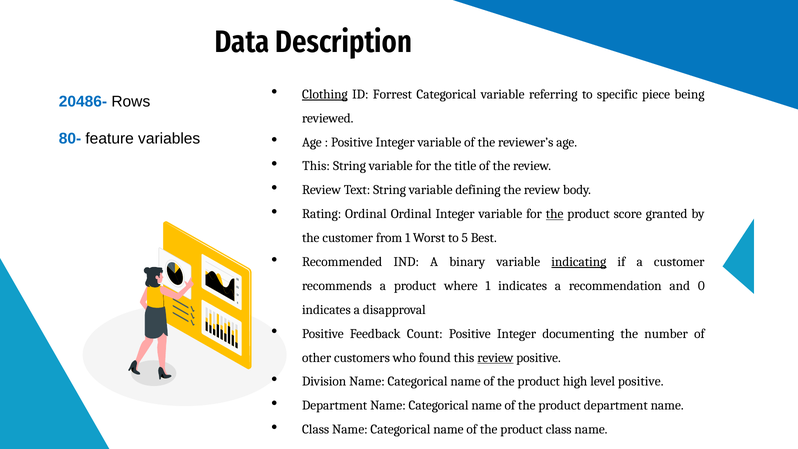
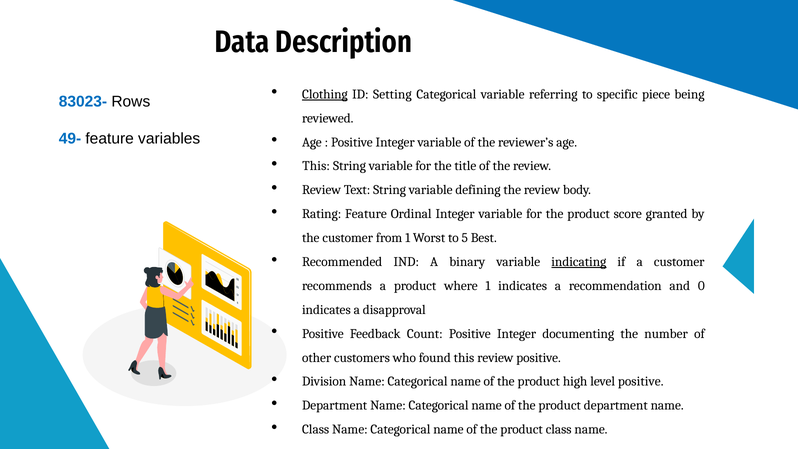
Forrest: Forrest -> Setting
20486-: 20486- -> 83023-
80-: 80- -> 49-
Rating Ordinal: Ordinal -> Feature
the at (555, 214) underline: present -> none
review at (495, 358) underline: present -> none
